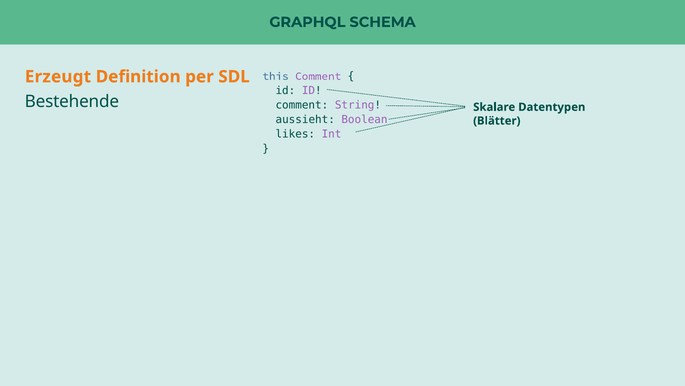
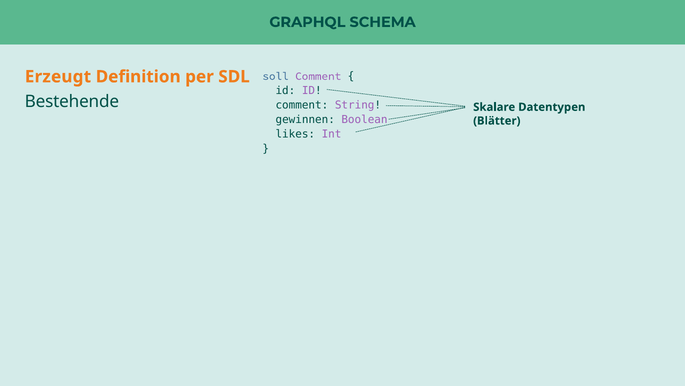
this: this -> soll
aussieht: aussieht -> gewinnen
